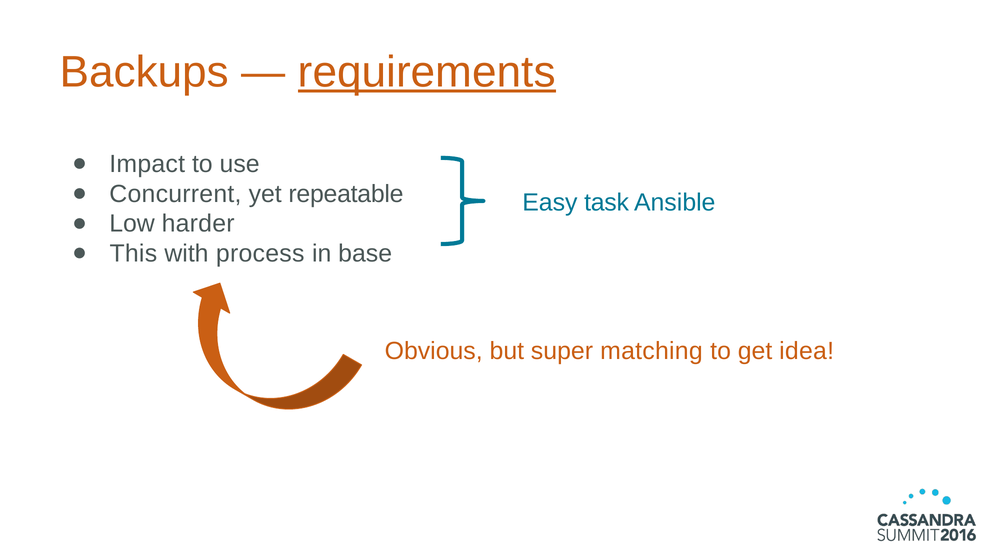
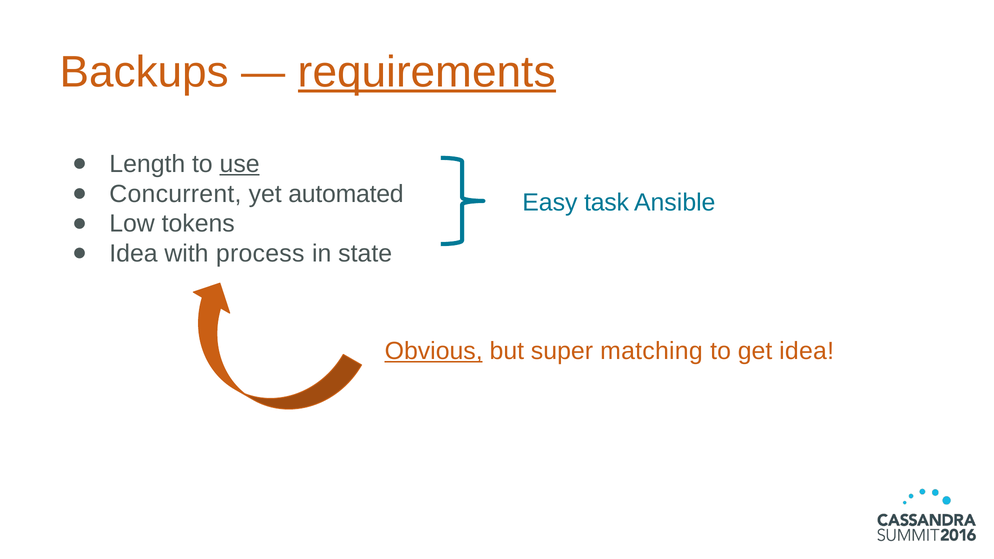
Impact: Impact -> Length
use underline: none -> present
repeatable: repeatable -> automated
harder: harder -> tokens
This at (133, 254): This -> Idea
base: base -> state
Obvious underline: none -> present
